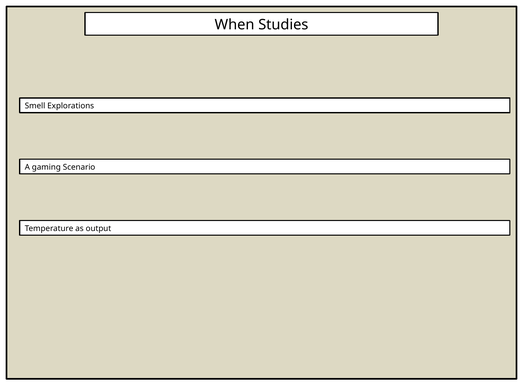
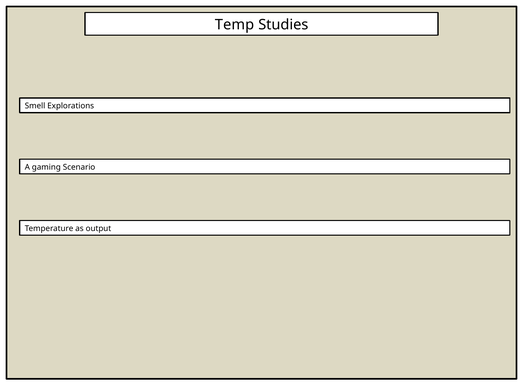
When: When -> Temp
